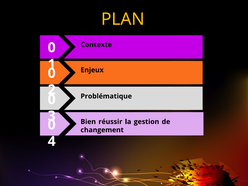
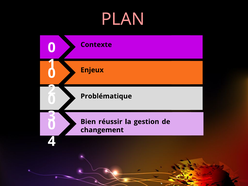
PLAN colour: yellow -> pink
